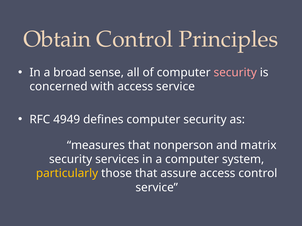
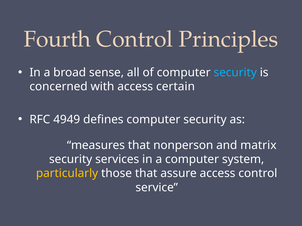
Obtain: Obtain -> Fourth
security at (235, 73) colour: pink -> light blue
access service: service -> certain
